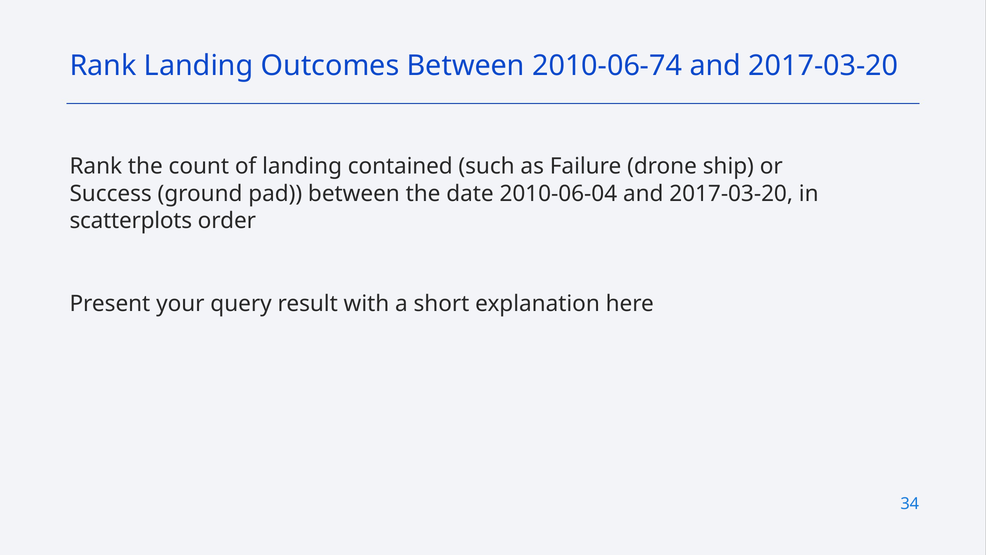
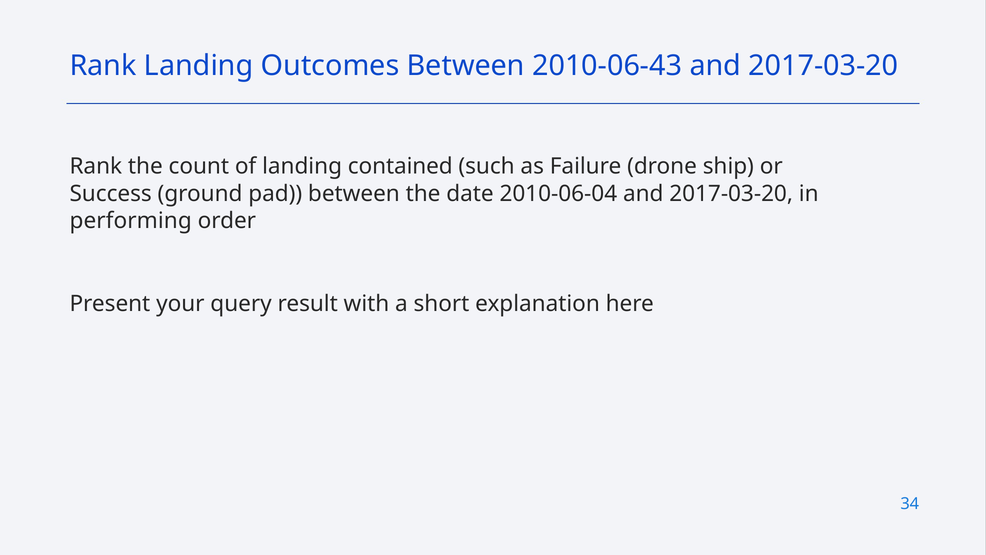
2010-06-74: 2010-06-74 -> 2010-06-43
scatterplots: scatterplots -> performing
